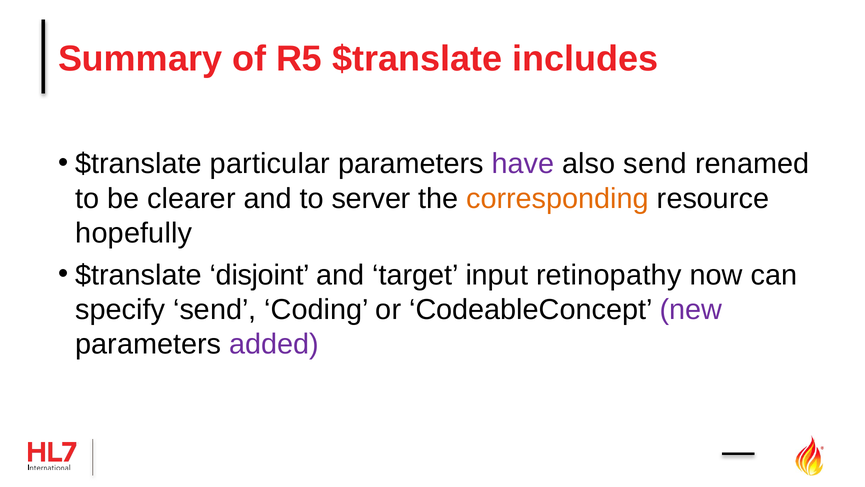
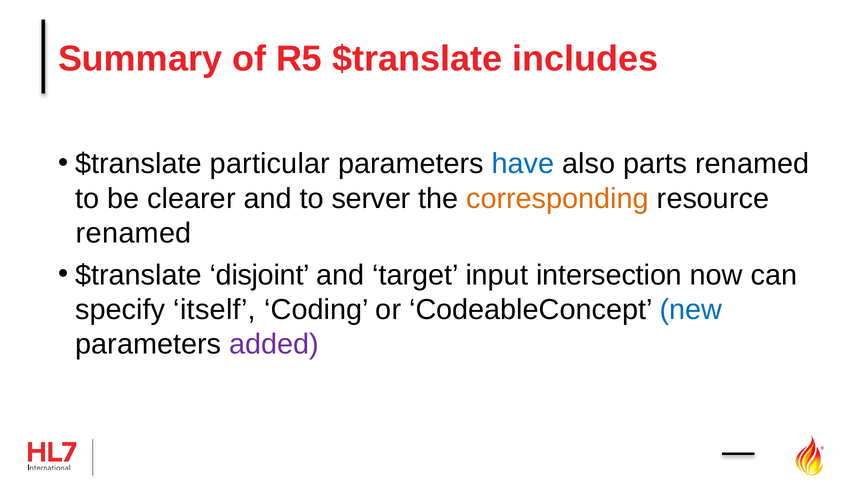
have colour: purple -> blue
also send: send -> parts
hopefully at (134, 233): hopefully -> renamed
retinopathy: retinopathy -> intersection
specify send: send -> itself
new colour: purple -> blue
